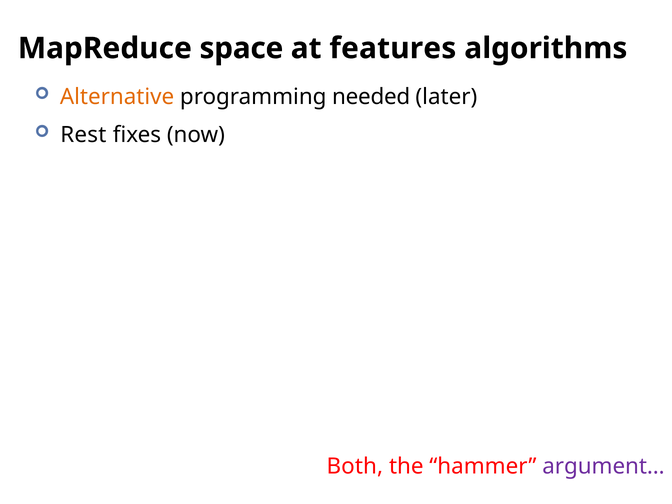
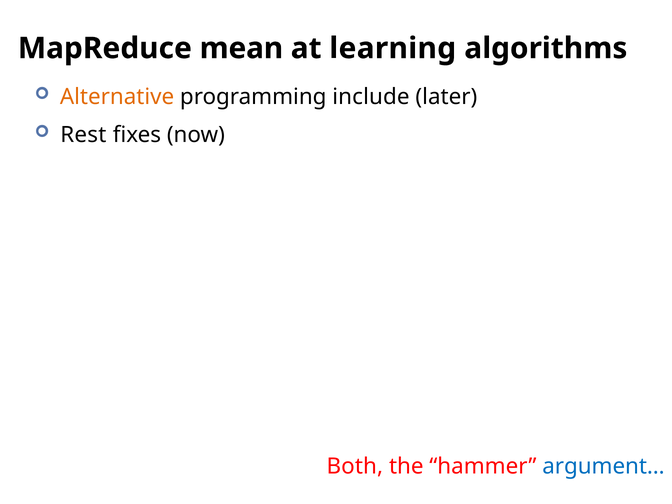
space: space -> mean
features: features -> learning
needed: needed -> include
argument… colour: purple -> blue
